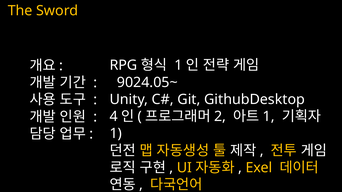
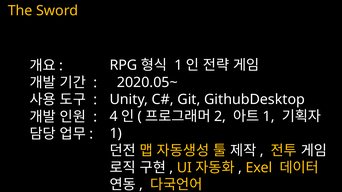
9024.05~: 9024.05~ -> 2020.05~
